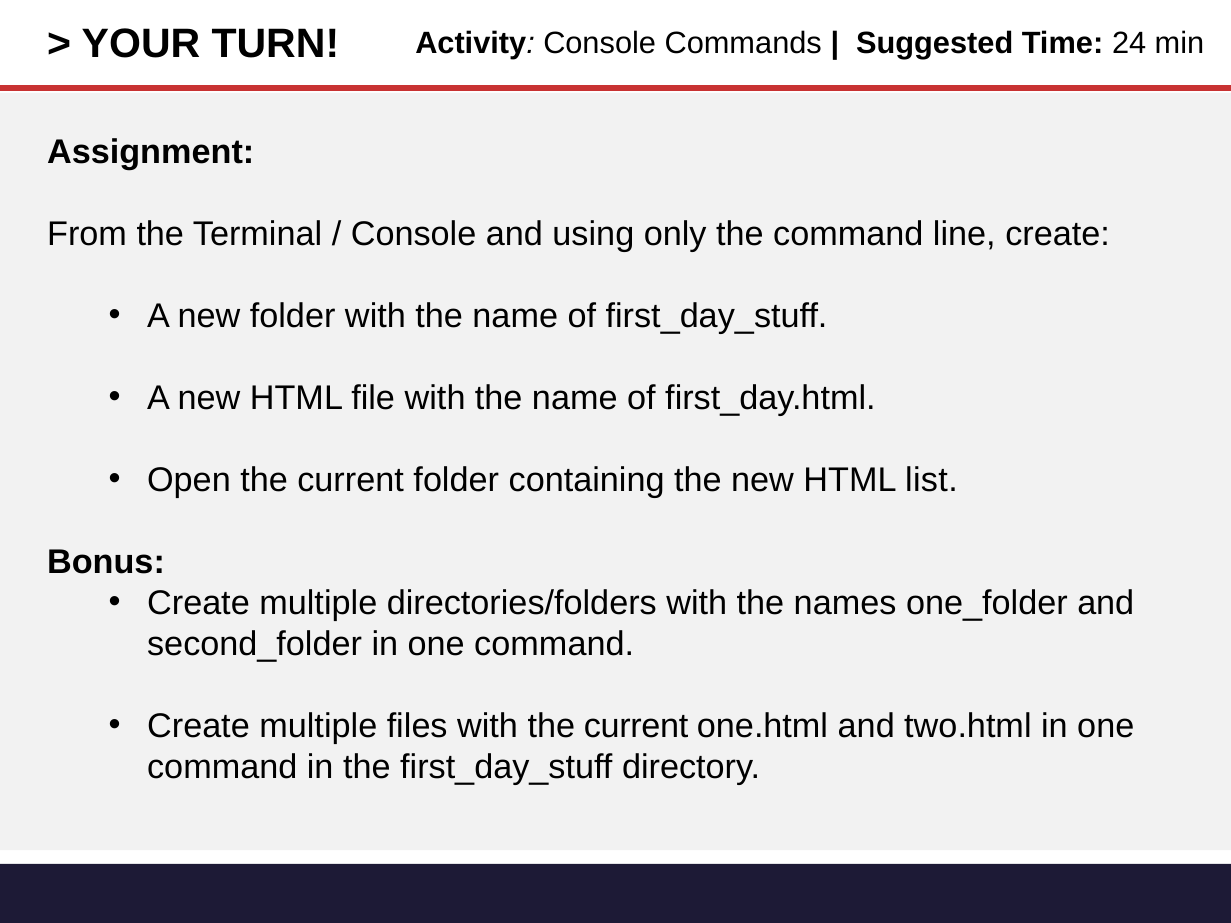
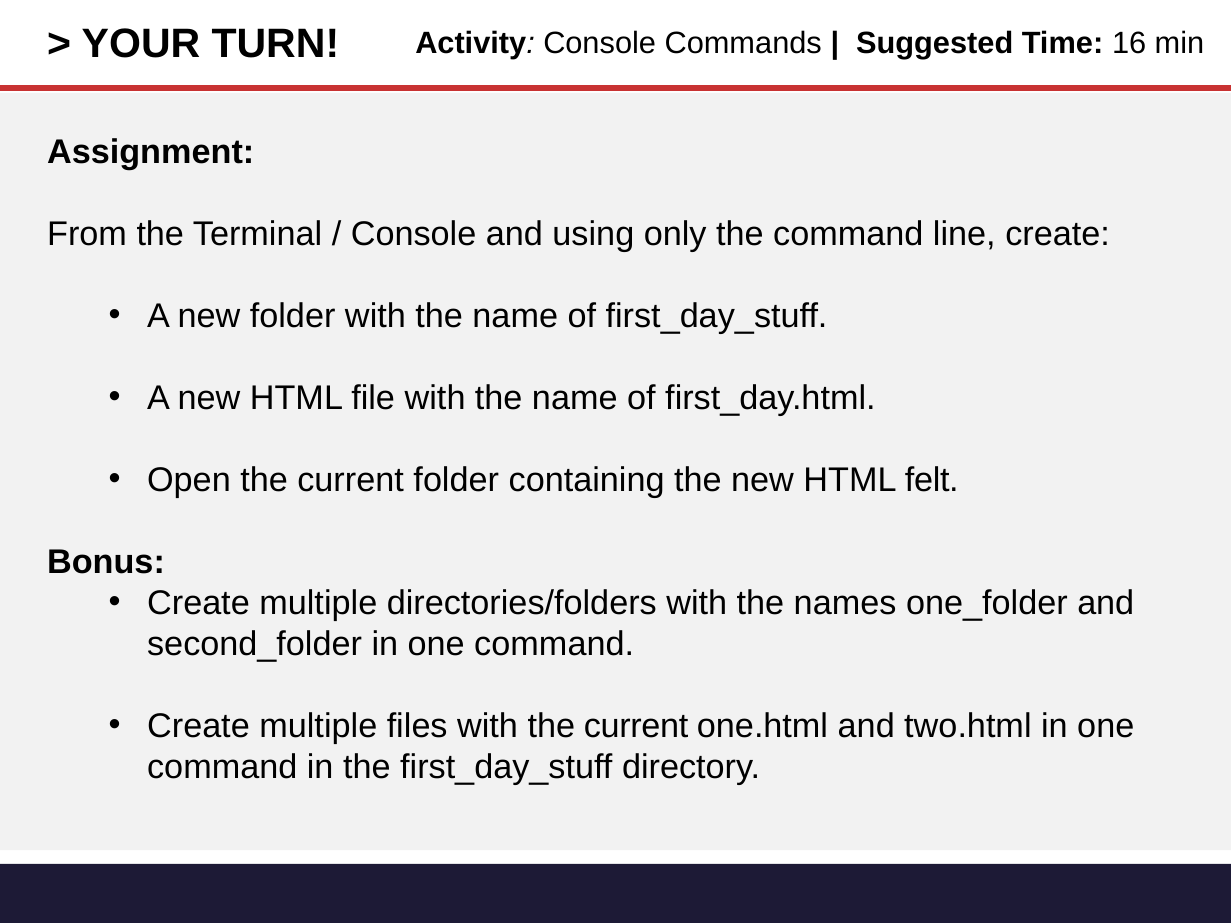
24: 24 -> 16
list: list -> felt
